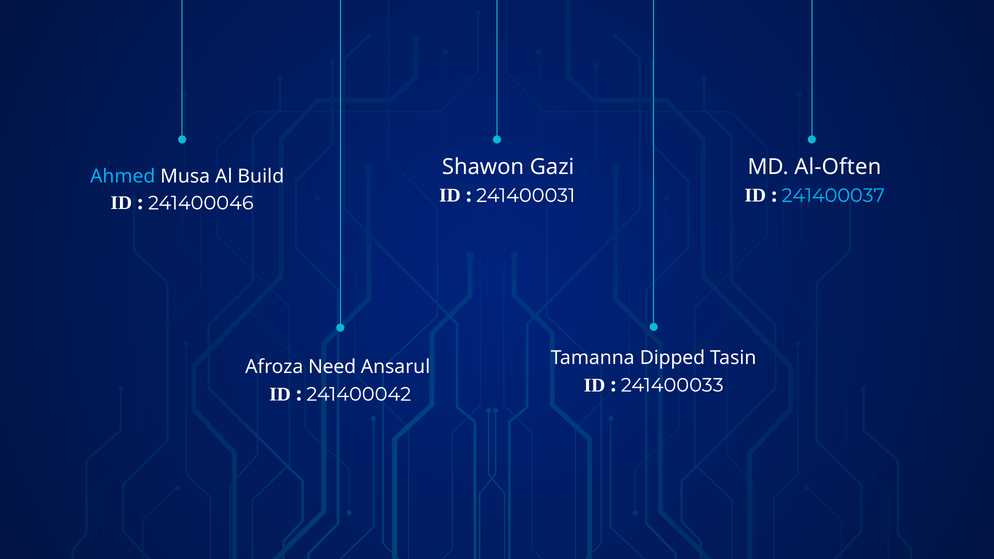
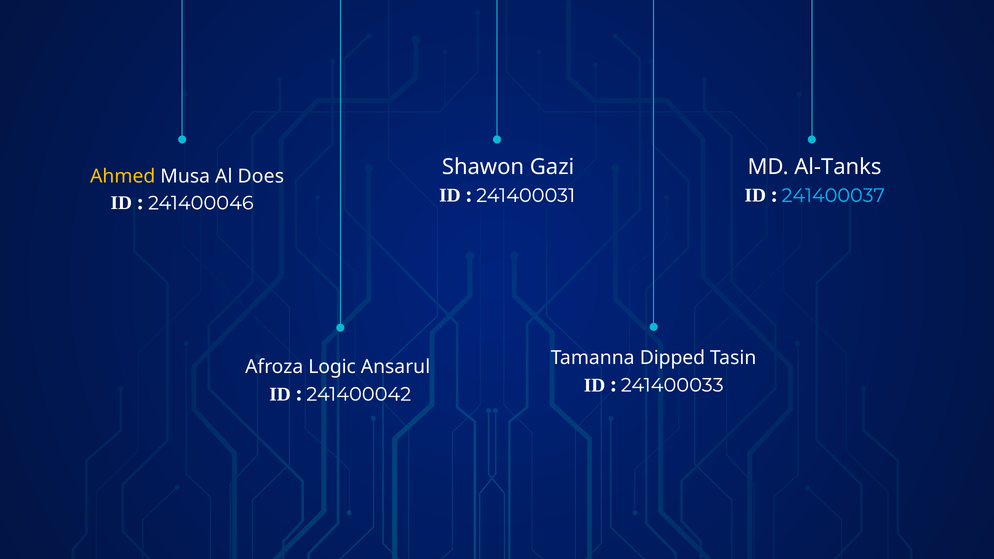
Al-Often: Al-Often -> Al-Tanks
Ahmed colour: light blue -> yellow
Build: Build -> Does
Need: Need -> Logic
